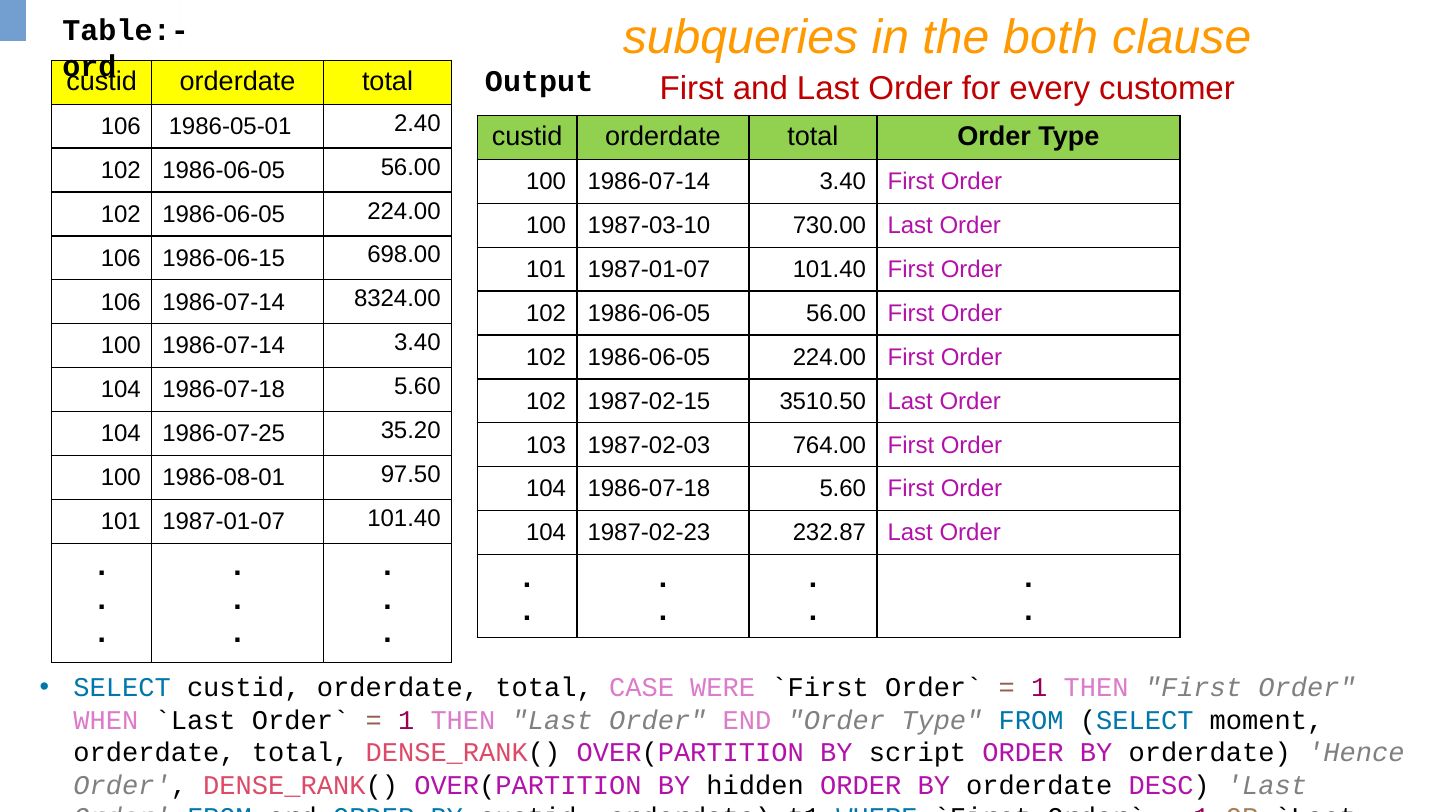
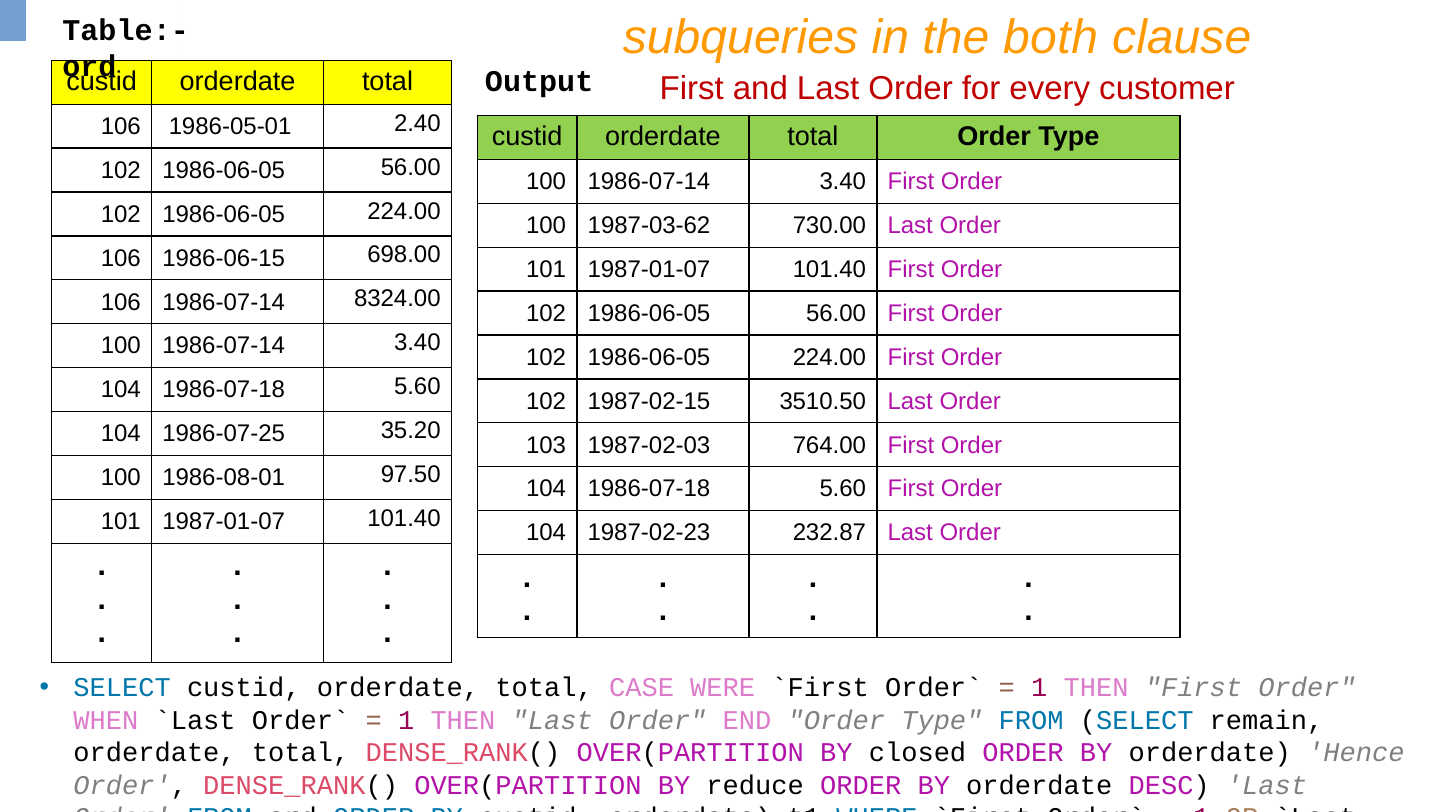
1987-03-10: 1987-03-10 -> 1987-03-62
moment: moment -> remain
script: script -> closed
hidden: hidden -> reduce
